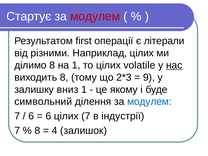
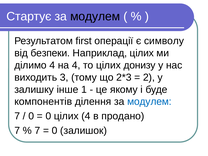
модулем at (95, 16) colour: red -> black
літерали: літерали -> символу
різними: різними -> безпеки
ділимо 8: 8 -> 4
на 1: 1 -> 4
volatile: volatile -> донизу
нас underline: present -> none
виходить 8: 8 -> 3
9: 9 -> 2
вниз: вниз -> інше
символьний: символьний -> компонентів
6 at (31, 116): 6 -> 0
6 at (48, 116): 6 -> 0
цілих 7: 7 -> 4
індустрії: індустрії -> продано
8 at (37, 131): 8 -> 7
4 at (55, 131): 4 -> 0
